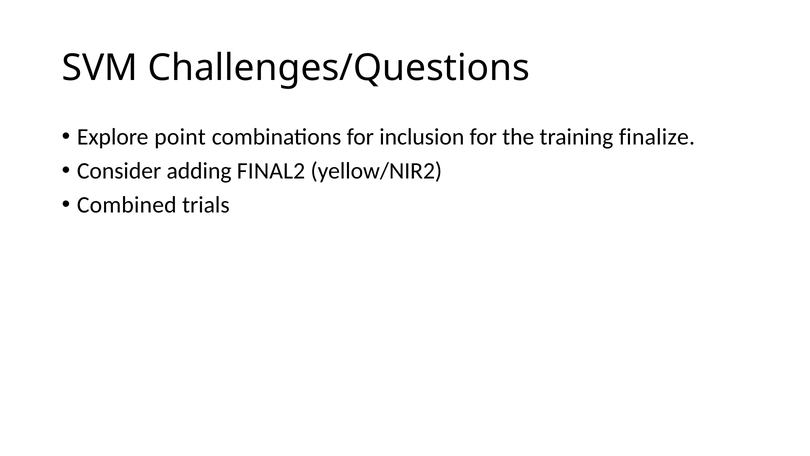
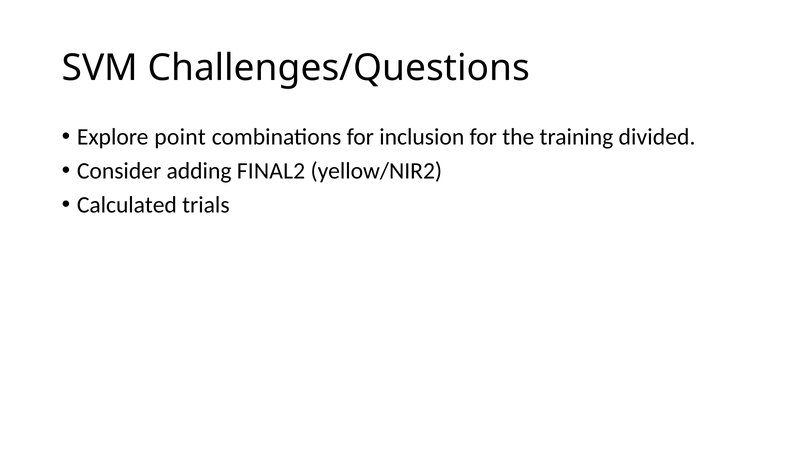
finalize: finalize -> divided
Combined: Combined -> Calculated
